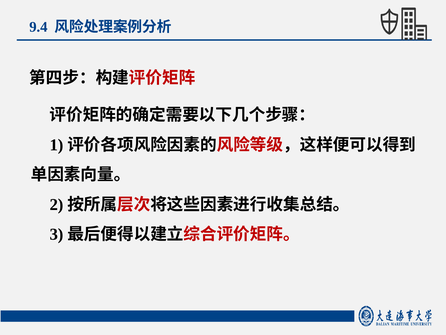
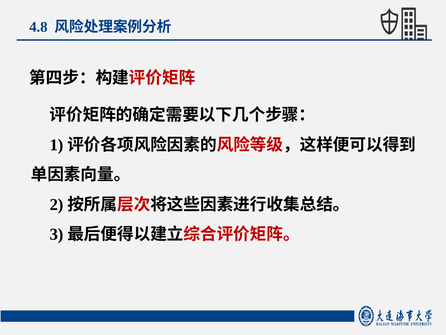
9.4: 9.4 -> 4.8
